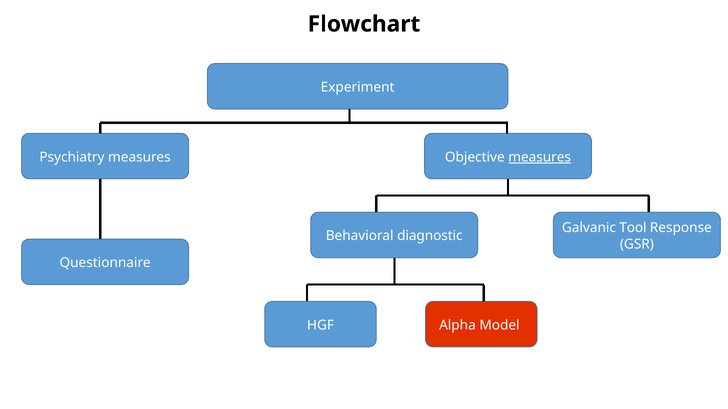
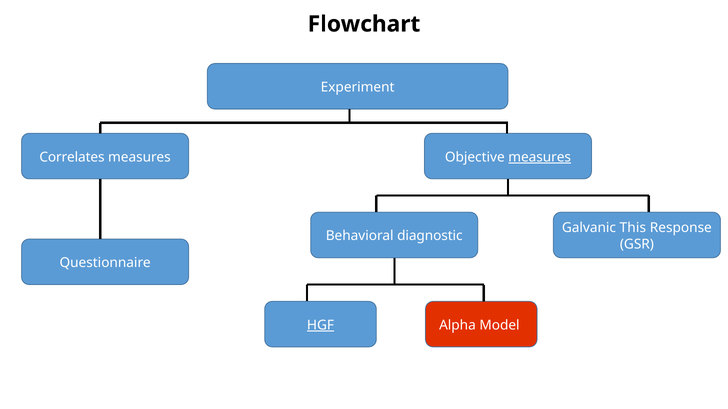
Psychiatry: Psychiatry -> Correlates
Tool: Tool -> This
HGF underline: none -> present
